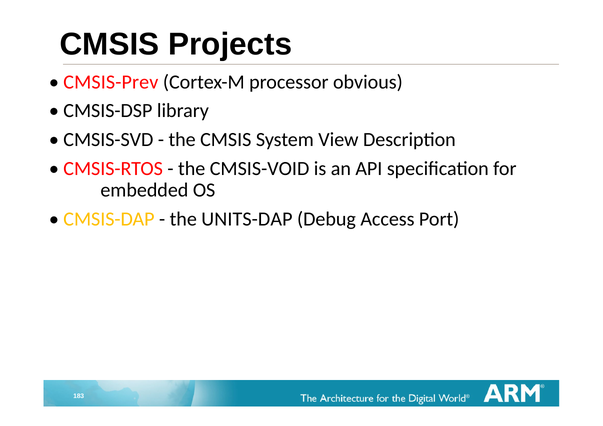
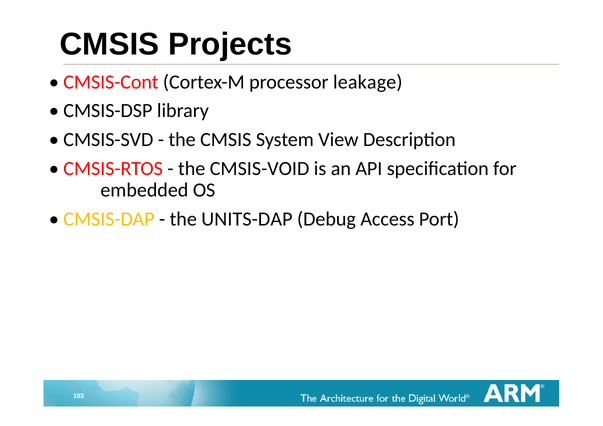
CMSIS-Prev: CMSIS-Prev -> CMSIS-Cont
obvious: obvious -> leakage
